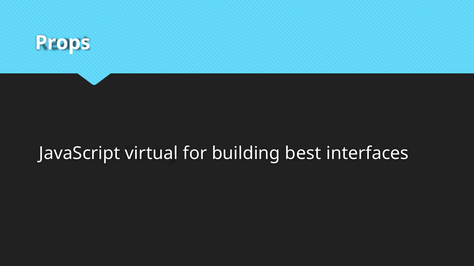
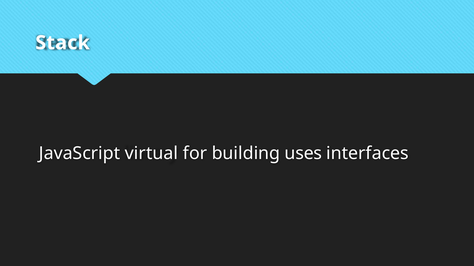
Props: Props -> Stack
best: best -> uses
